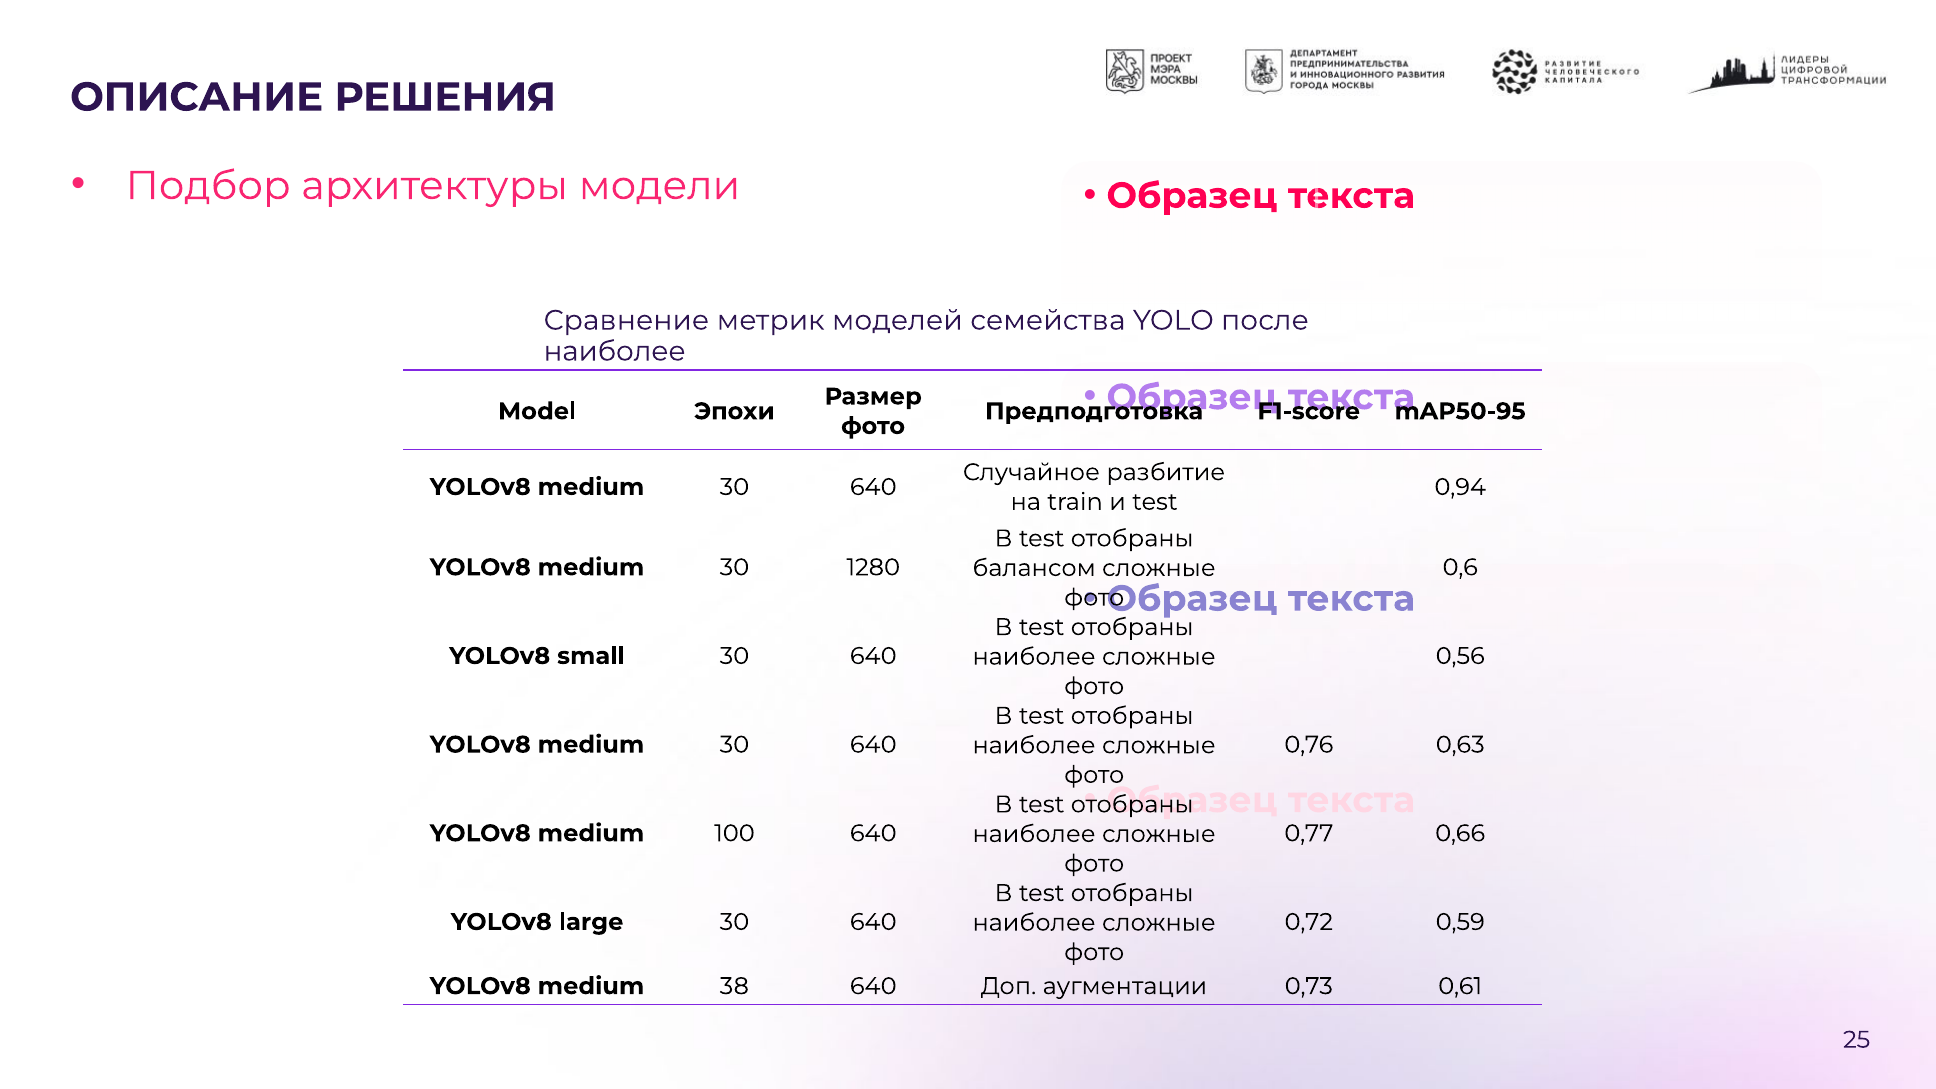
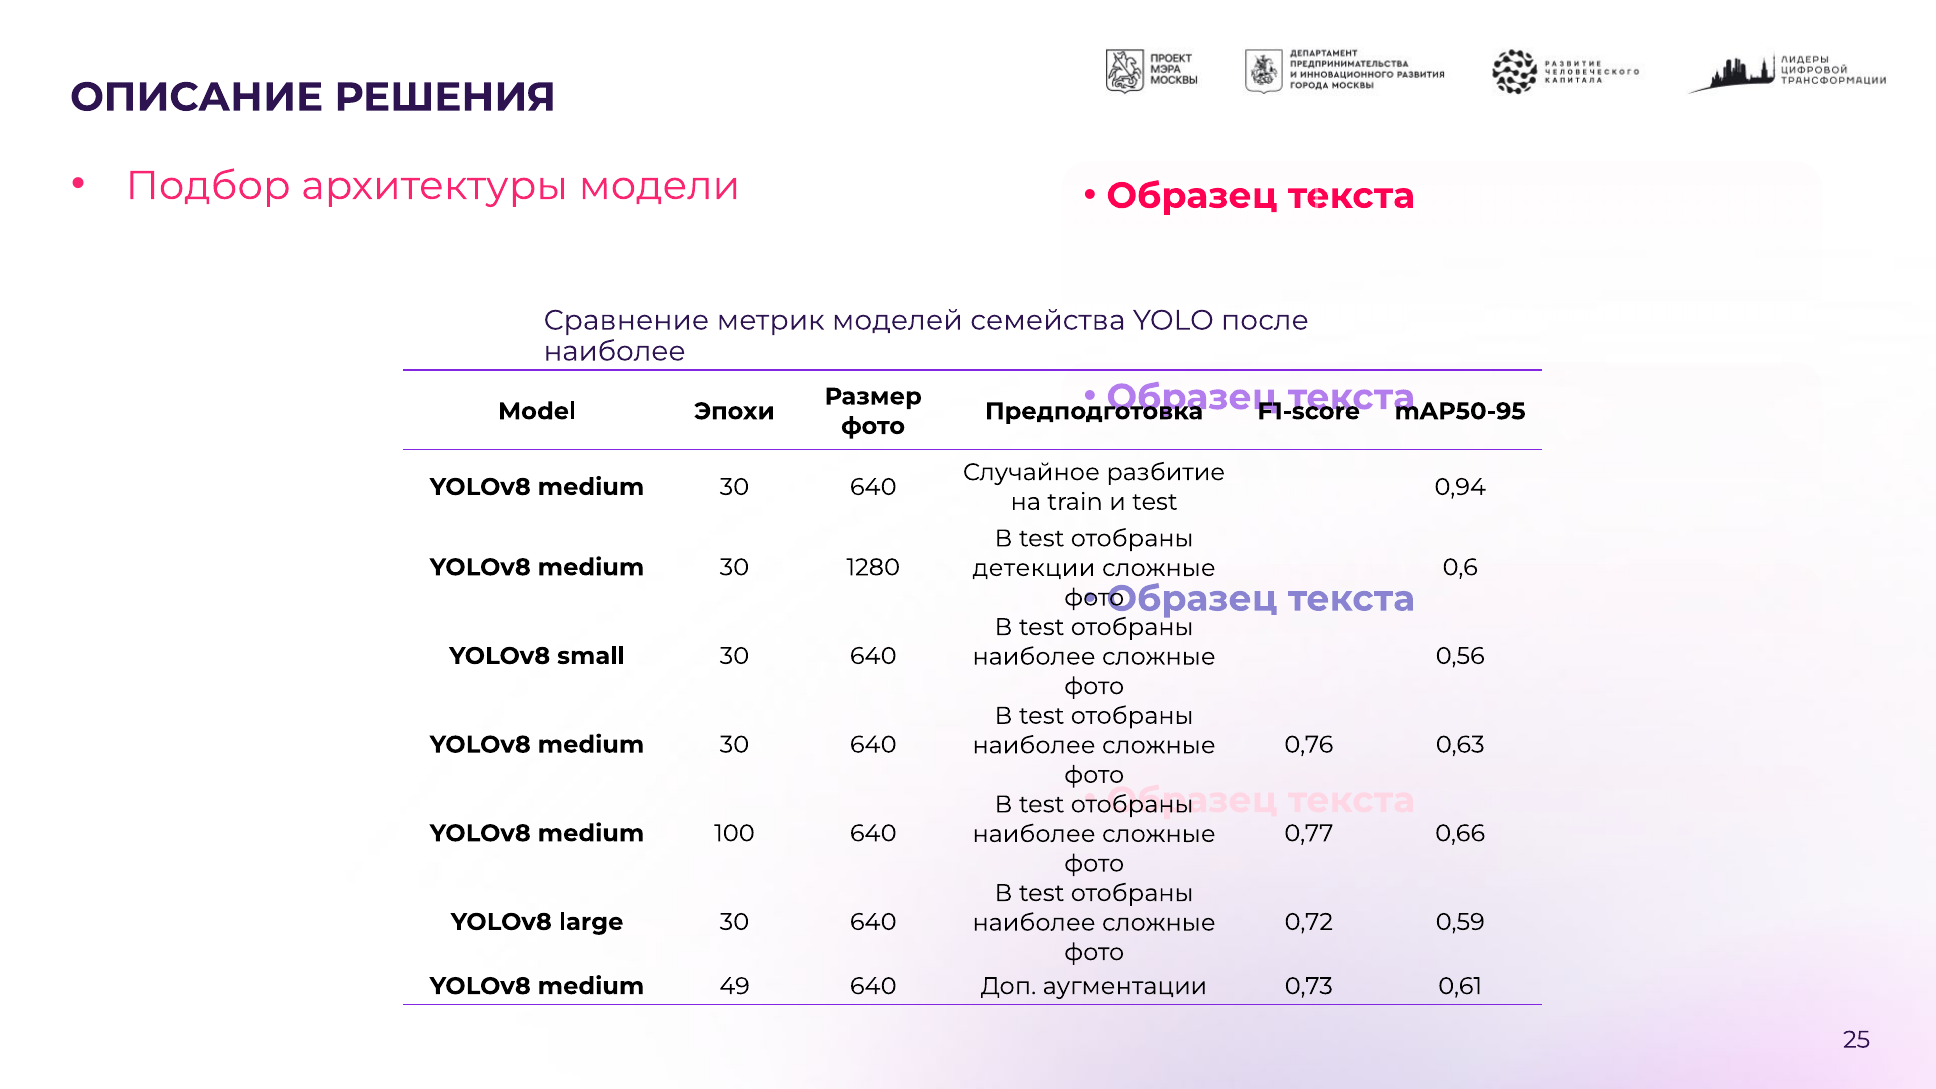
балансом: балансом -> детекции
38: 38 -> 49
